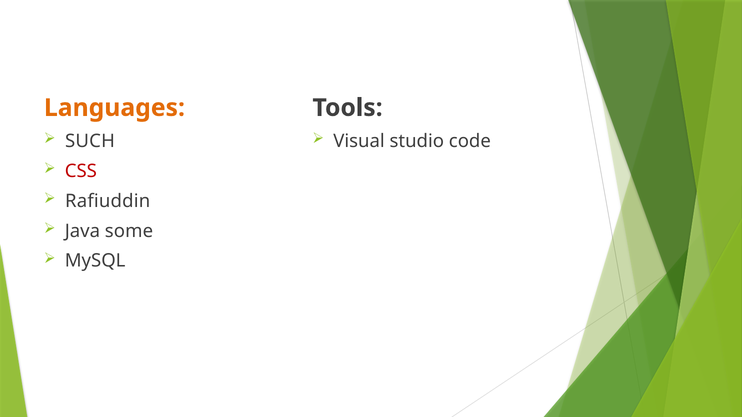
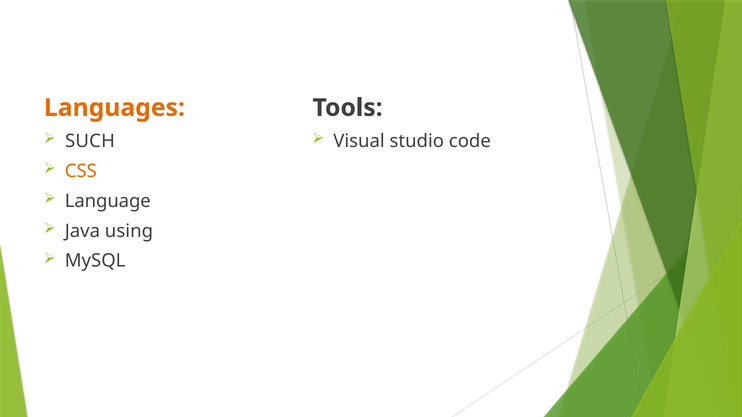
CSS colour: red -> orange
Rafiuddin: Rafiuddin -> Language
some: some -> using
